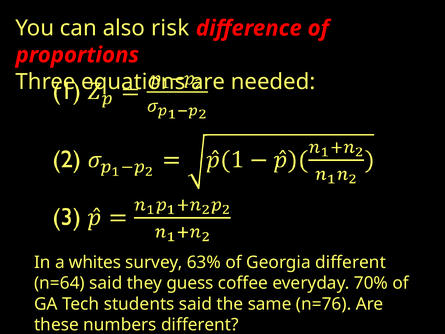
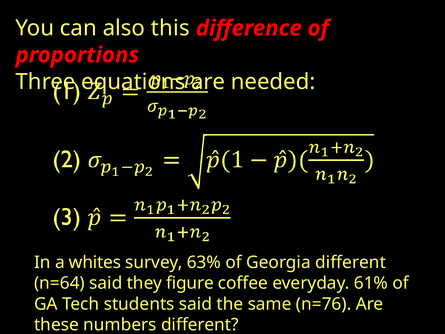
risk: risk -> this
guess: guess -> figure
70%: 70% -> 61%
